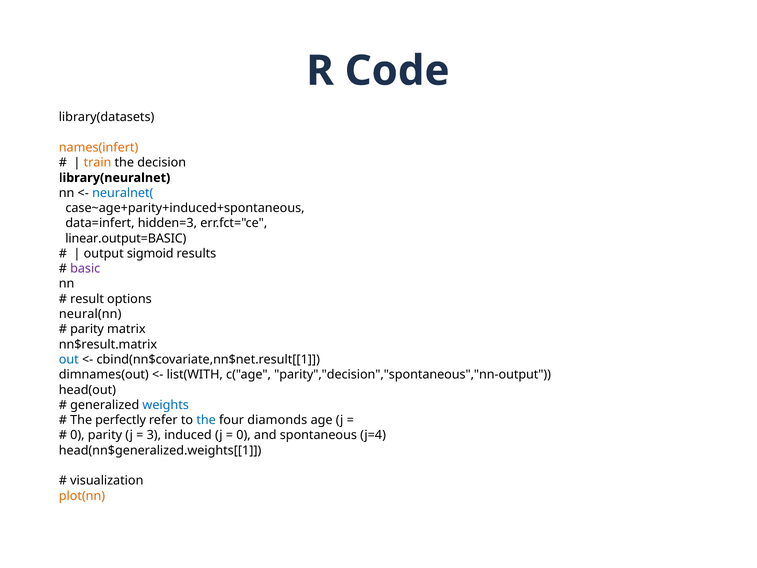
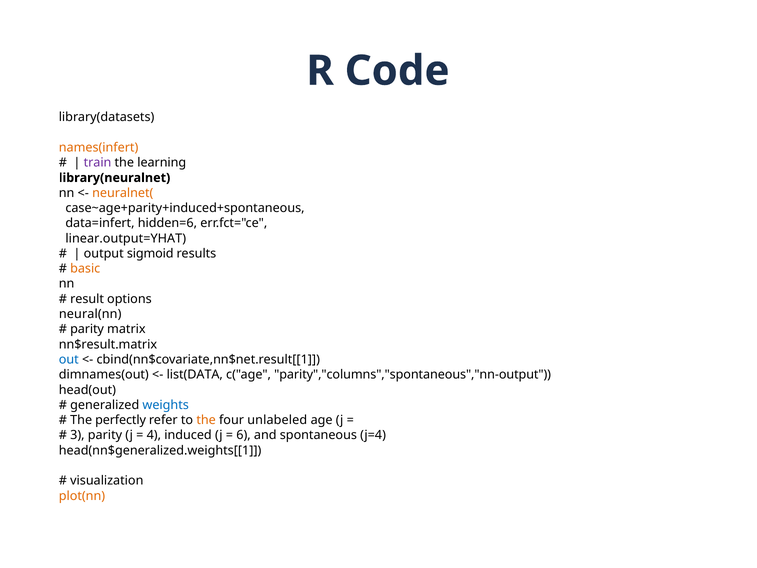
train colour: orange -> purple
decision: decision -> learning
neuralnet( colour: blue -> orange
hidden=3: hidden=3 -> hidden=6
linear.output=BASIC: linear.output=BASIC -> linear.output=YHAT
basic colour: purple -> orange
list(WITH: list(WITH -> list(DATA
parity","decision","spontaneous","nn-output: parity","decision","spontaneous","nn-output -> parity","columns","spontaneous","nn-output
the at (206, 420) colour: blue -> orange
diamonds: diamonds -> unlabeled
0 at (77, 435): 0 -> 3
3: 3 -> 4
0 at (244, 435): 0 -> 6
